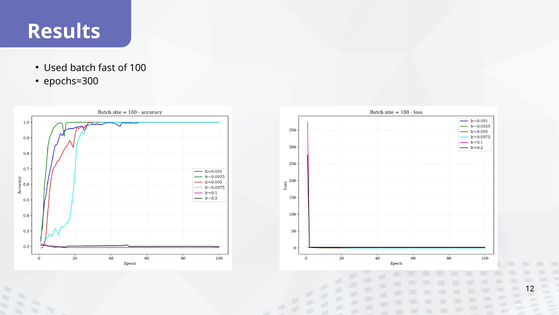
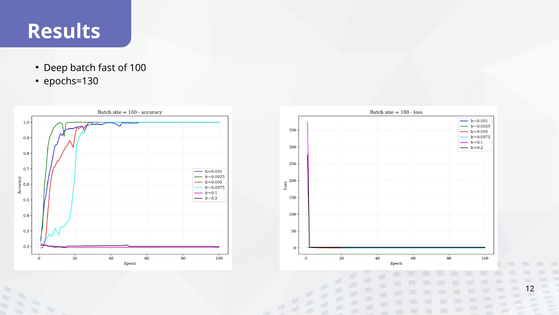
Used: Used -> Deep
epochs=300: epochs=300 -> epochs=130
